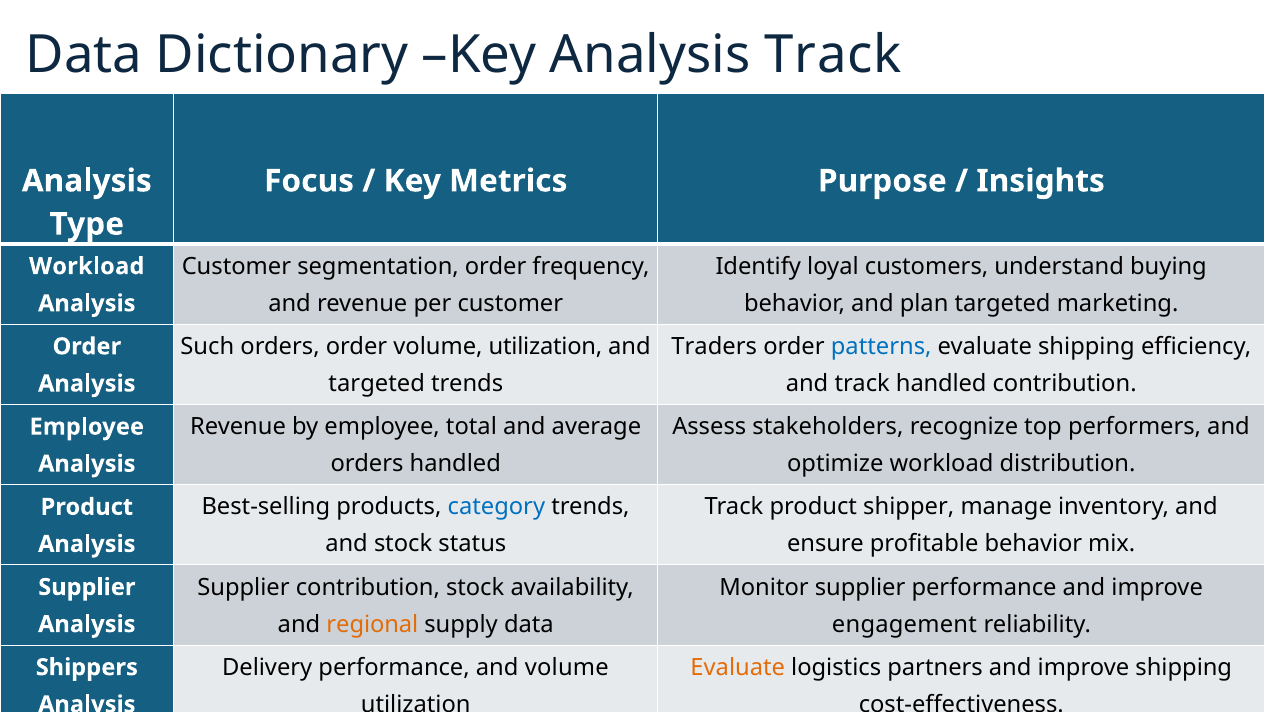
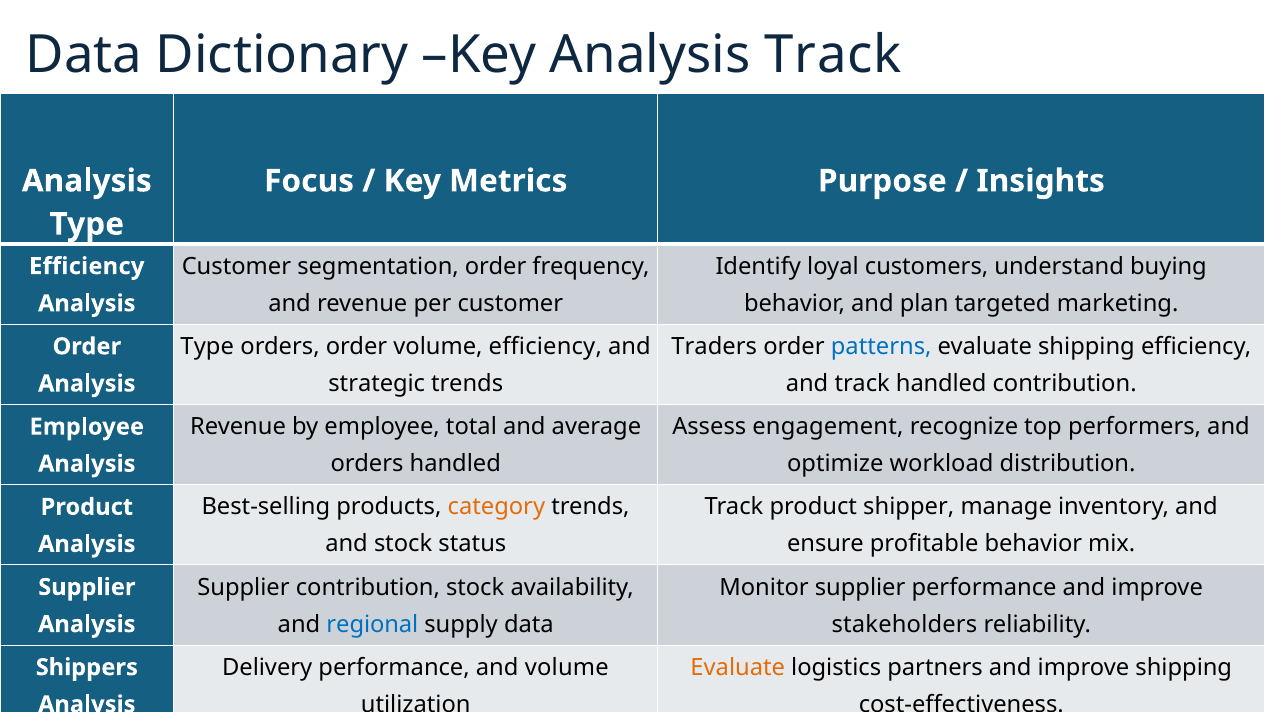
Workload at (87, 266): Workload -> Efficiency
Such at (207, 347): Such -> Type
order volume utilization: utilization -> efficiency
targeted at (377, 384): targeted -> strategic
stakeholders: stakeholders -> engagement
category colour: blue -> orange
regional colour: orange -> blue
engagement: engagement -> stakeholders
